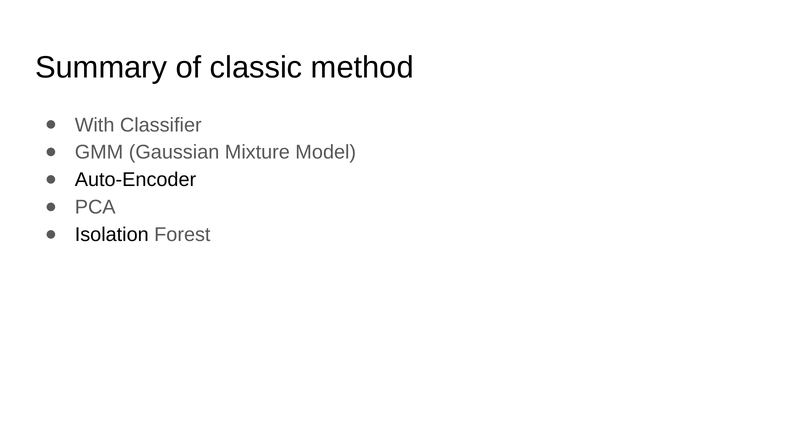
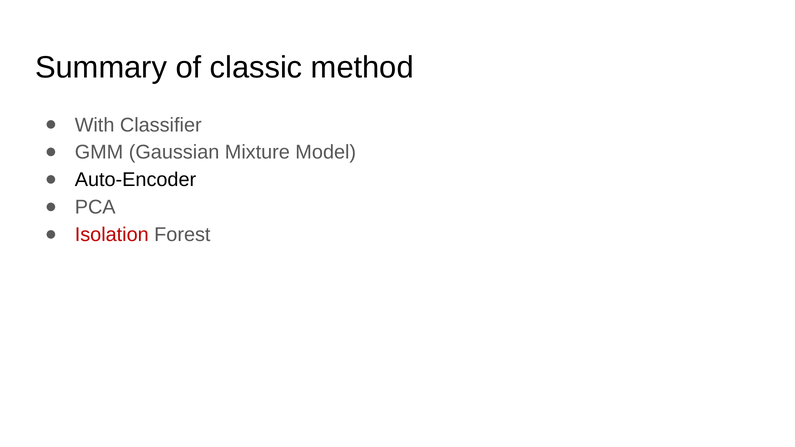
Isolation colour: black -> red
